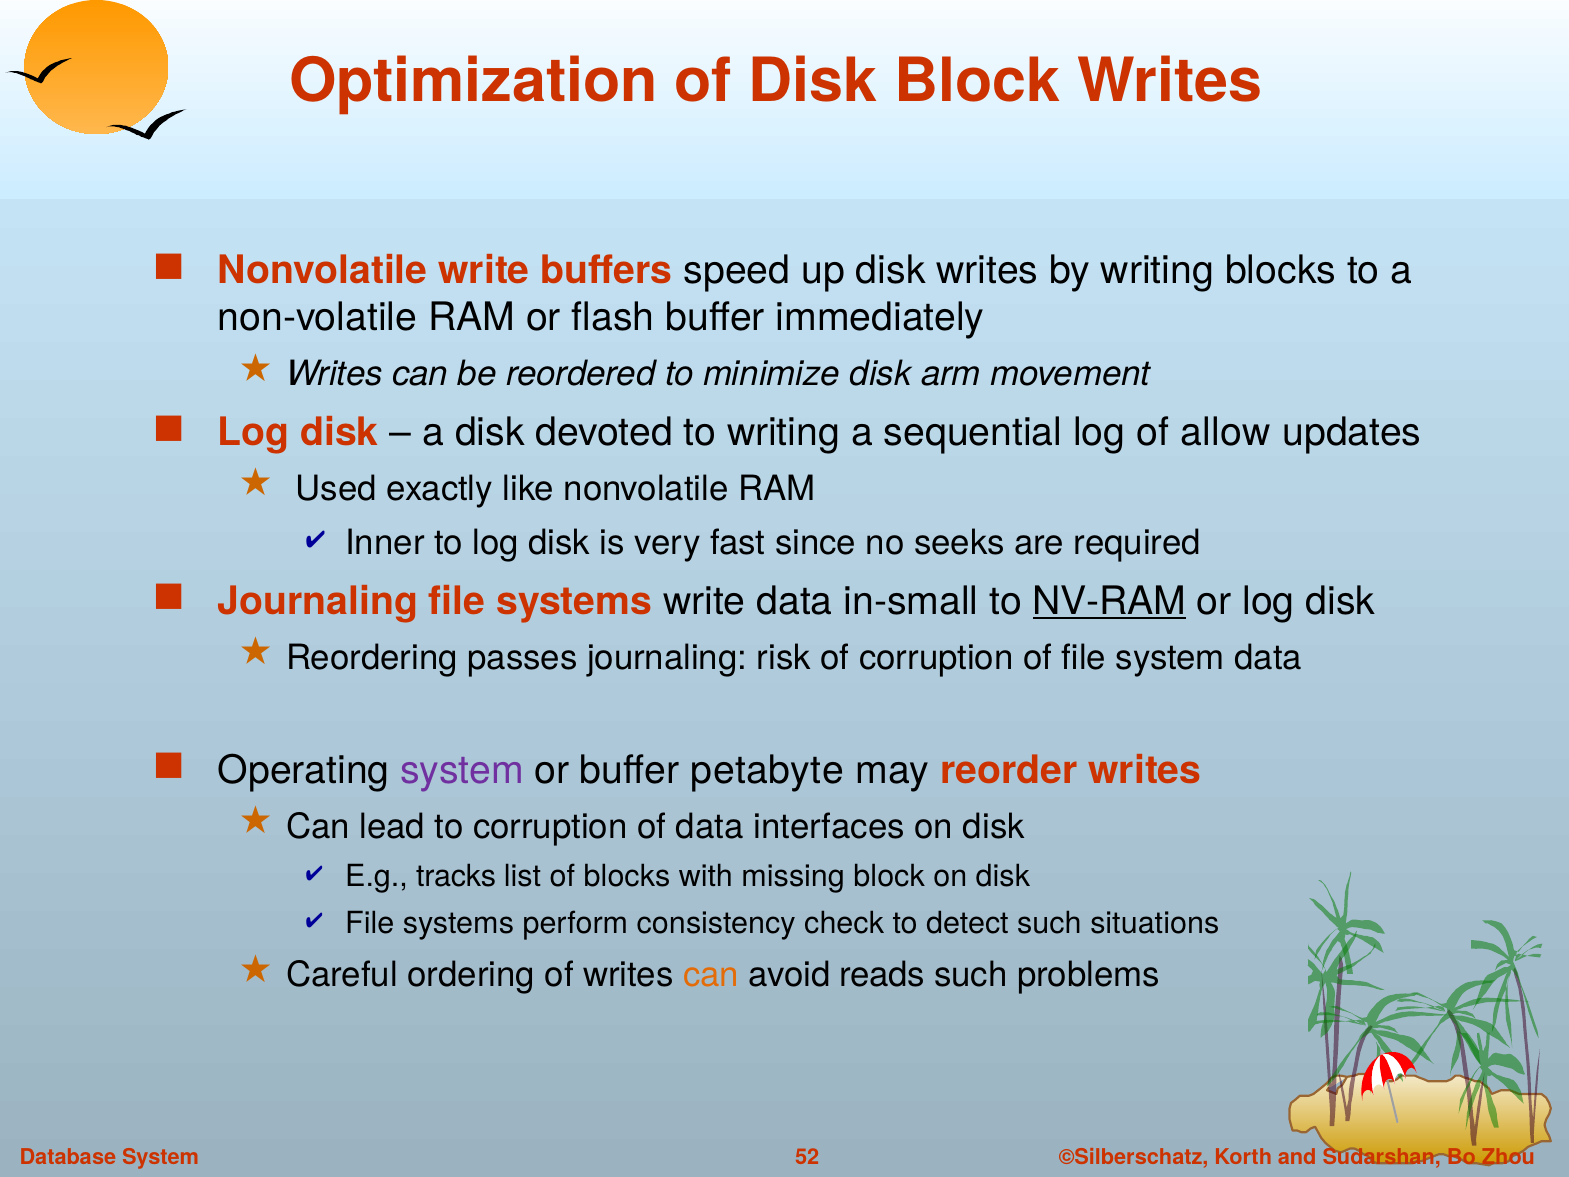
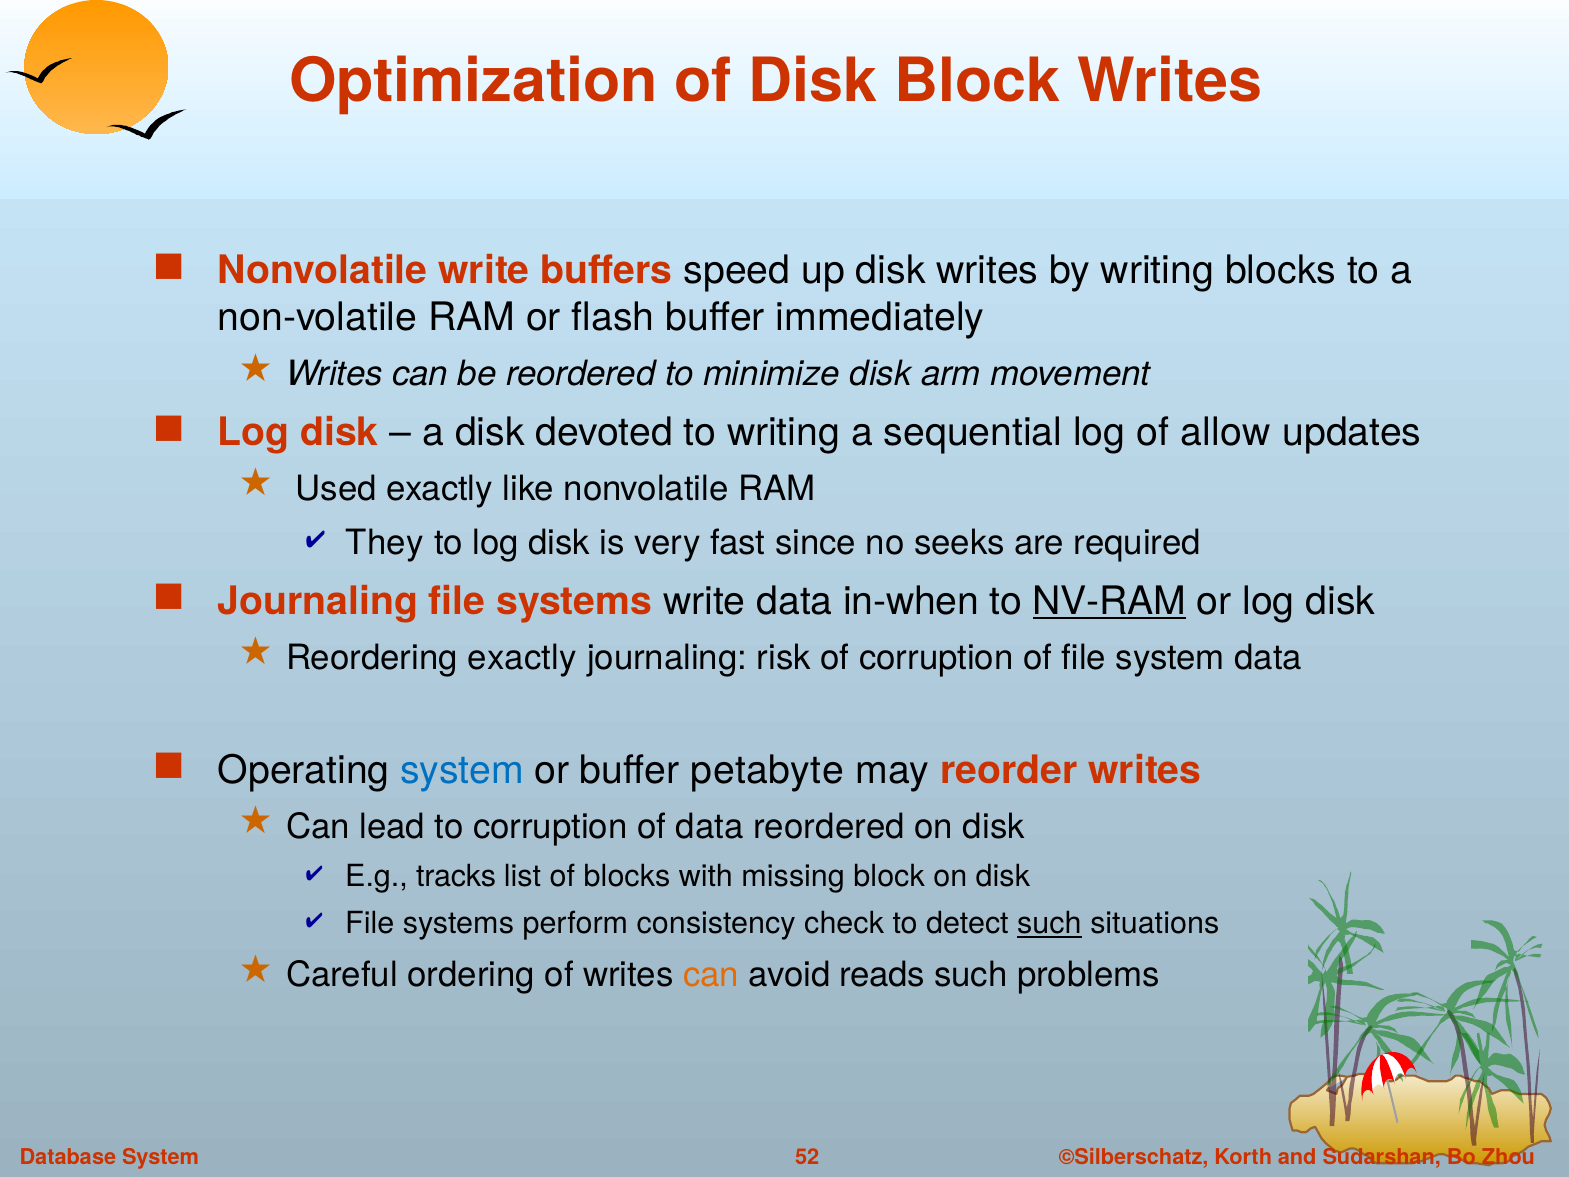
Inner: Inner -> They
in-small: in-small -> in-when
Reordering passes: passes -> exactly
system at (462, 770) colour: purple -> blue
data interfaces: interfaces -> reordered
such at (1049, 923) underline: none -> present
